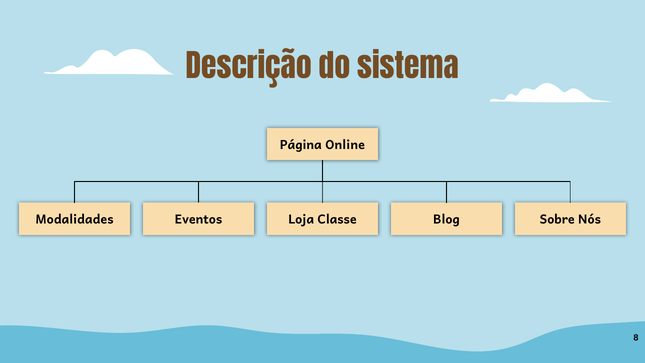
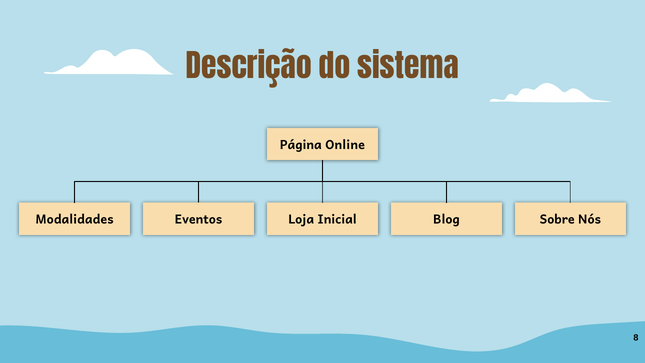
Classe: Classe -> Inicial
